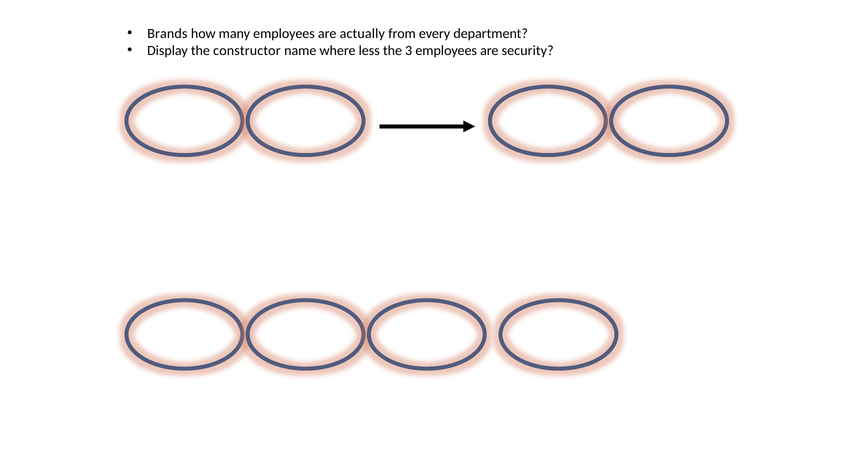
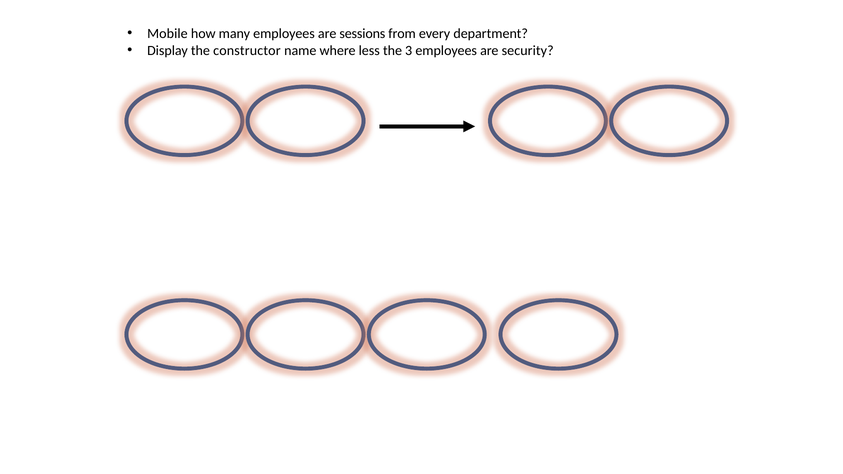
Brands: Brands -> Mobile
actually: actually -> sessions
